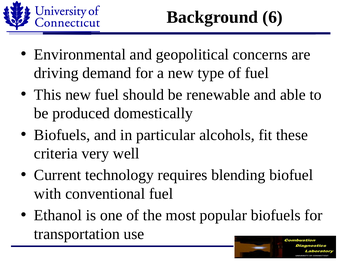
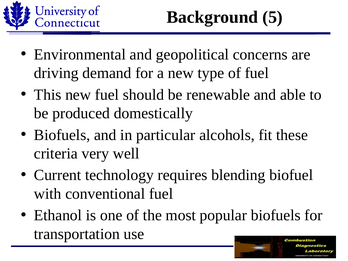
6: 6 -> 5
